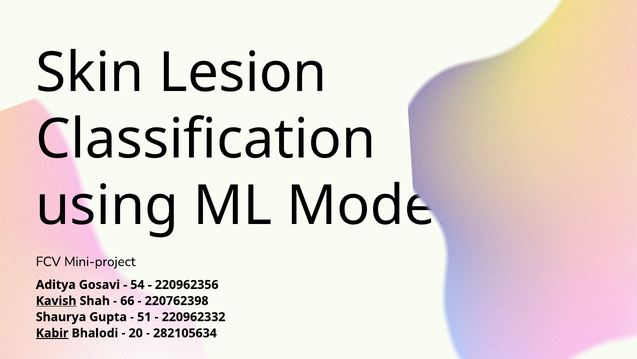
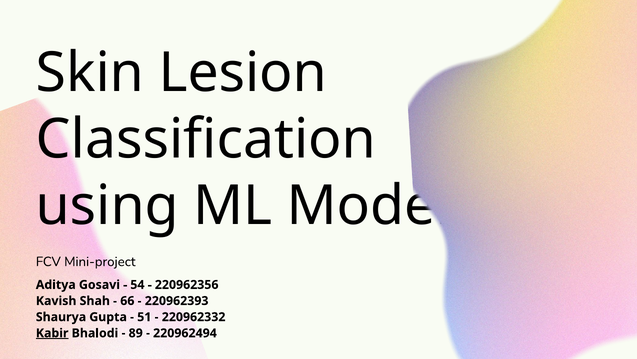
Kavish underline: present -> none
220762398: 220762398 -> 220962393
20: 20 -> 89
282105634: 282105634 -> 220962494
